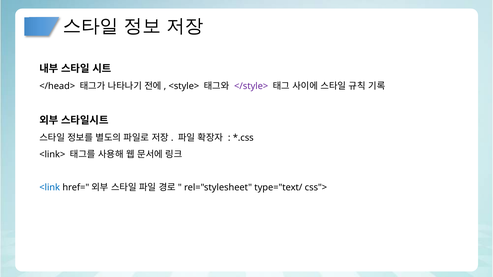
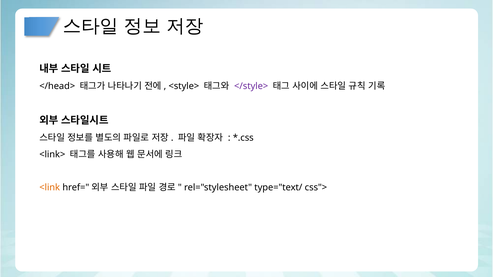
<link colour: blue -> orange
